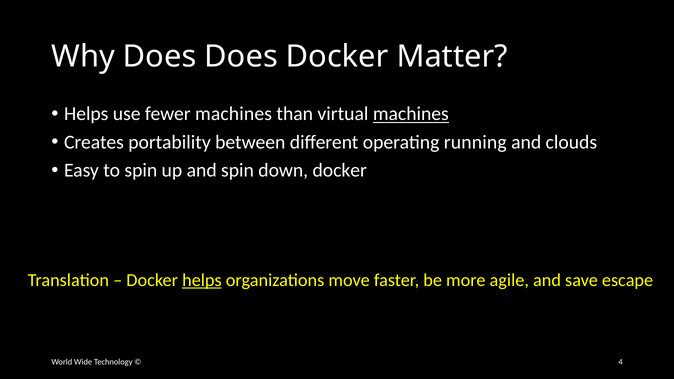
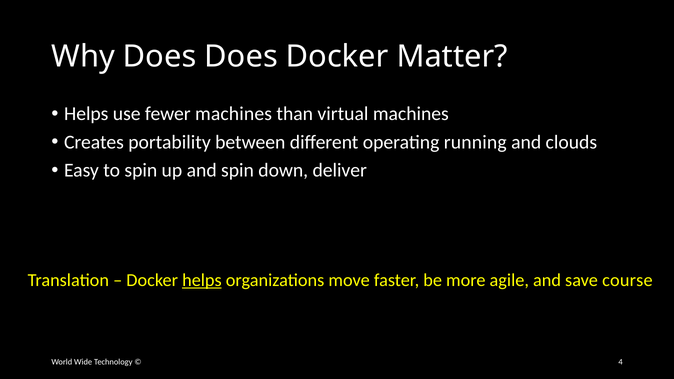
machines at (411, 114) underline: present -> none
down docker: docker -> deliver
escape: escape -> course
